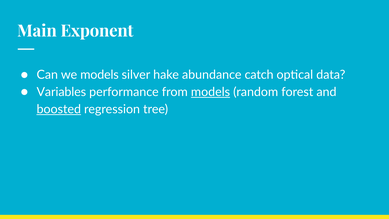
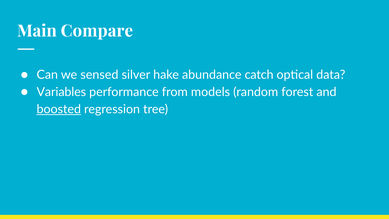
Exponent: Exponent -> Compare
we models: models -> sensed
models at (210, 92) underline: present -> none
